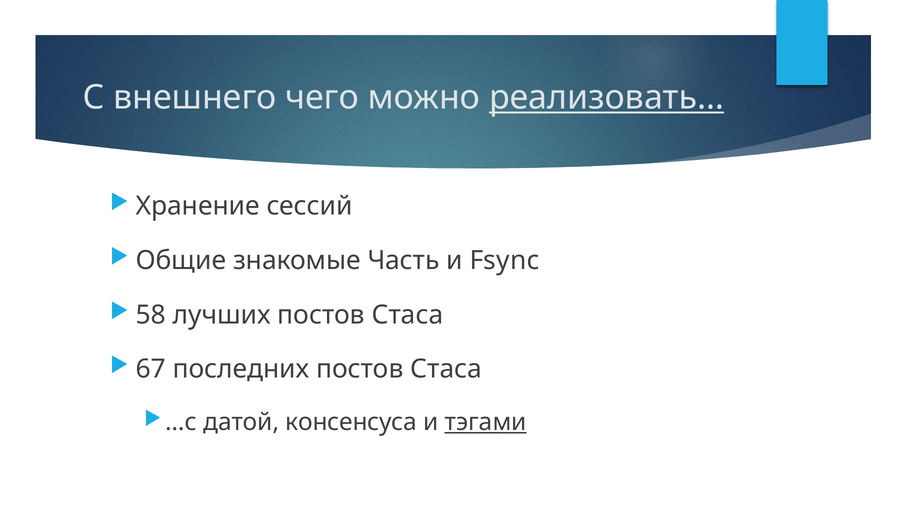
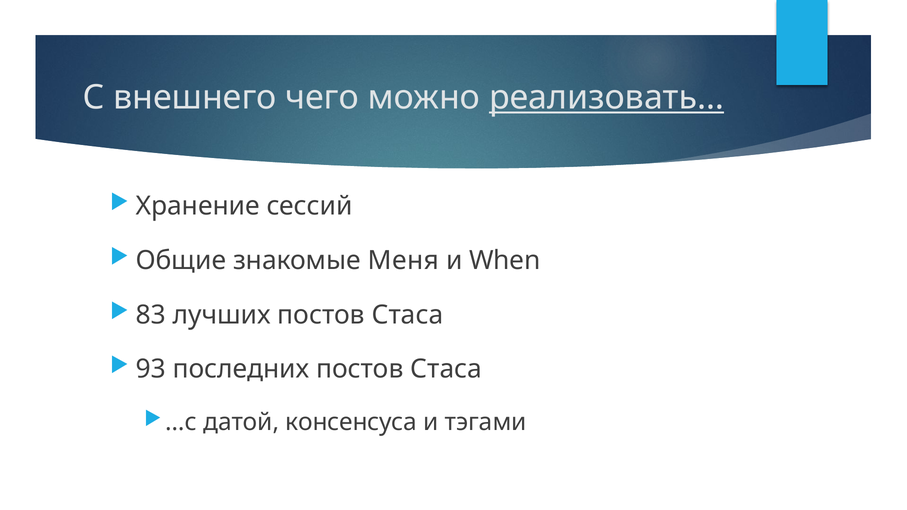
Часть: Часть -> Меня
Fsync: Fsync -> When
58: 58 -> 83
67: 67 -> 93
тэгами underline: present -> none
